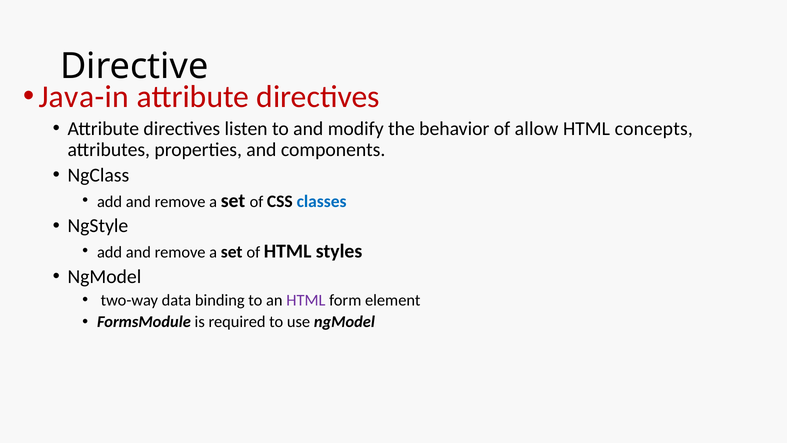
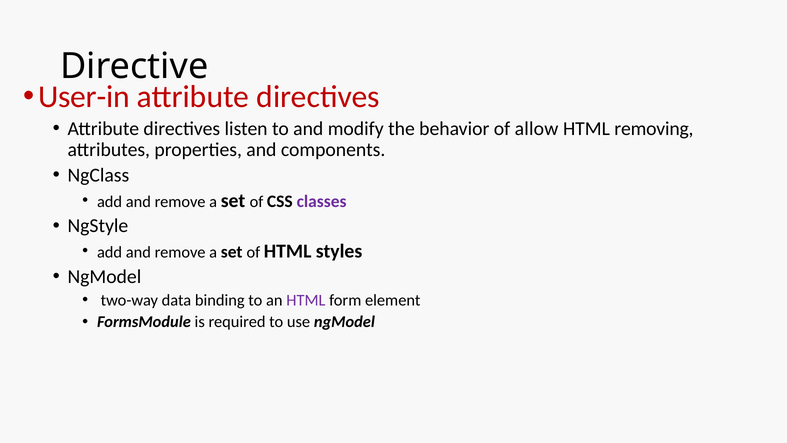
Java-in: Java-in -> User-in
concepts: concepts -> removing
classes colour: blue -> purple
